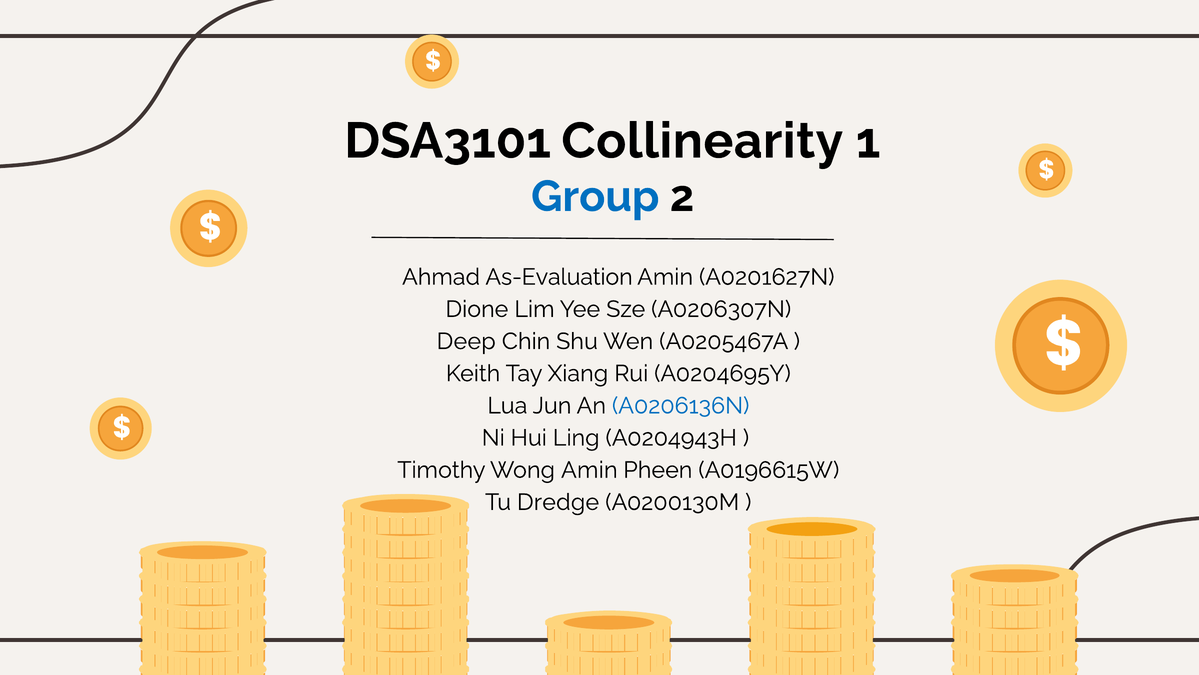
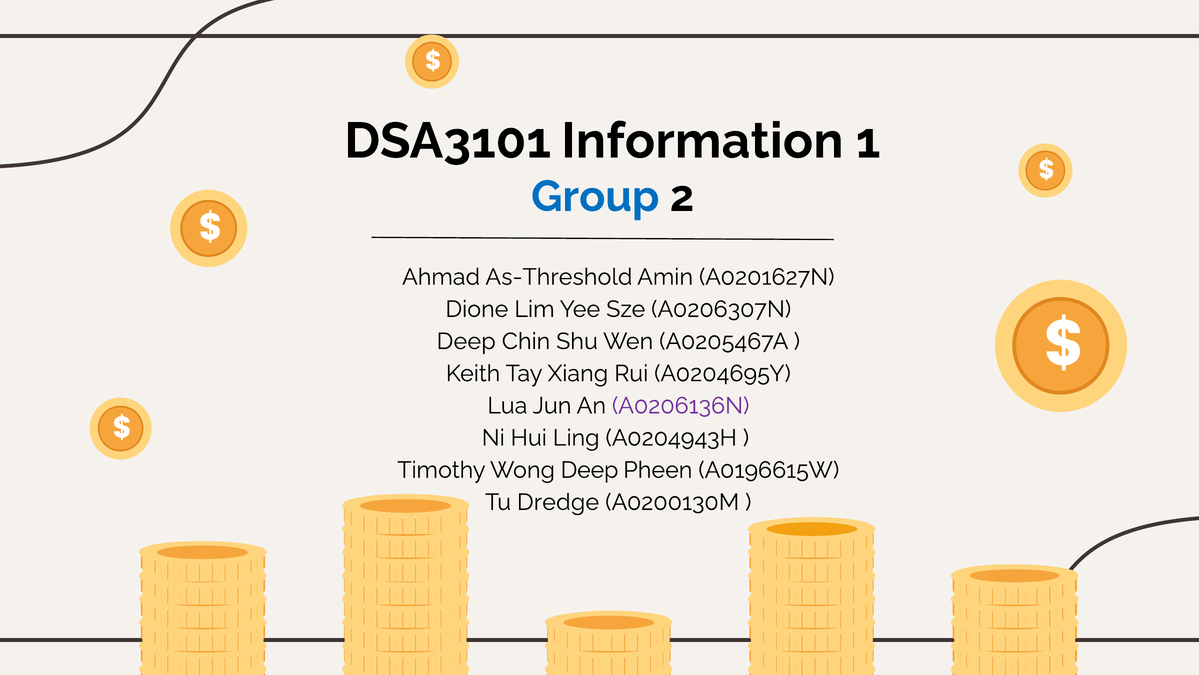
Collinearity: Collinearity -> Information
As-Evaluation: As-Evaluation -> As-Threshold
A0206136N colour: blue -> purple
Wong Amin: Amin -> Deep
